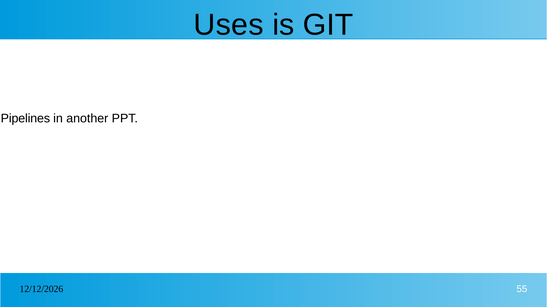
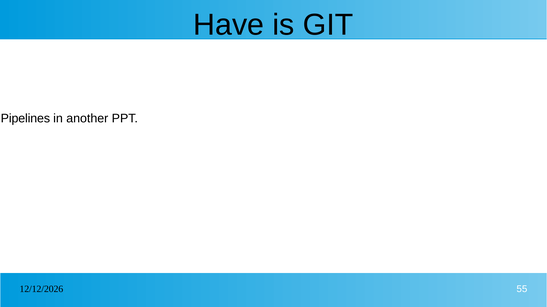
Uses: Uses -> Have
